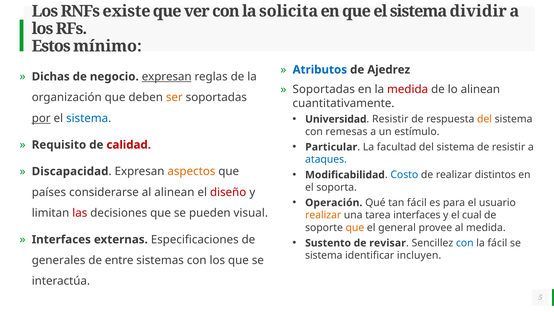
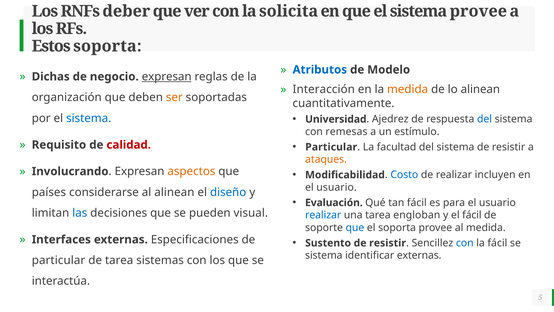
existe: existe -> deber
sistema dividir: dividir -> provee
Estos mínimo: mínimo -> soporta
Ajedrez: Ajedrez -> Modelo
Soportadas at (324, 89): Soportadas -> Interacción
medida at (408, 89) colour: red -> orange
Resistir at (390, 119): Resistir -> Ajedrez
del at (485, 119) colour: orange -> blue
por underline: present -> none
ataques colour: blue -> orange
Discapacidad: Discapacidad -> Involucrando
distintos: distintos -> incluyen
soporta at (337, 187): soporta -> usuario
diseño colour: red -> blue
Operación: Operación -> Evaluación
las colour: red -> blue
realizar at (323, 215) colour: orange -> blue
tarea interfaces: interfaces -> engloban
el cual: cual -> fácil
que at (355, 227) colour: orange -> blue
el general: general -> soporta
revisar at (388, 243): revisar -> resistir
identificar incluyen: incluyen -> externas
generales at (59, 260): generales -> particular
de entre: entre -> tarea
